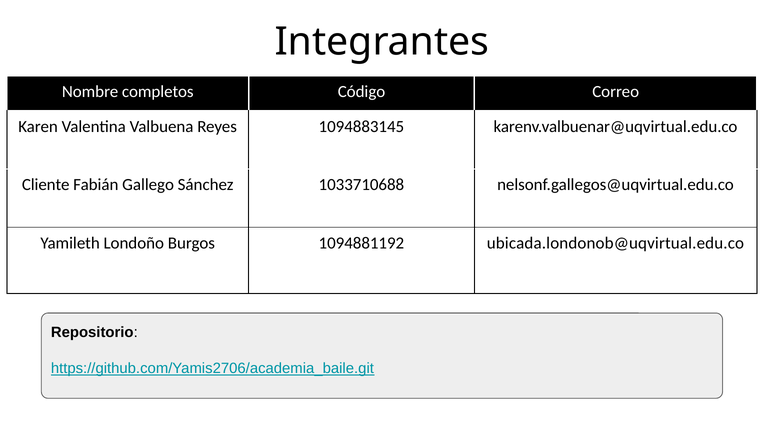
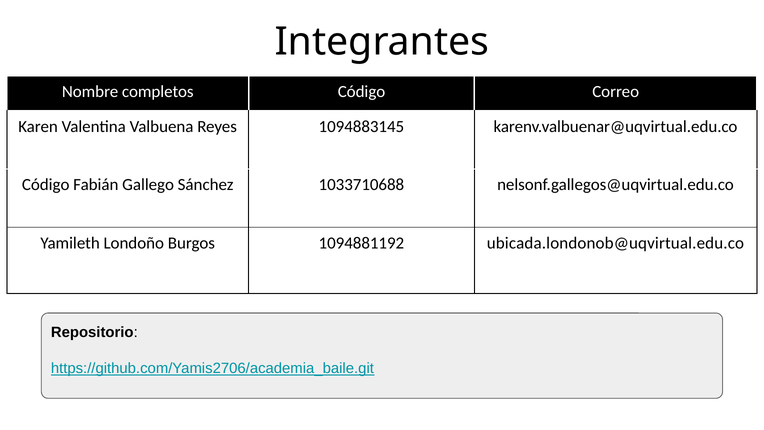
Cliente at (46, 185): Cliente -> Código
